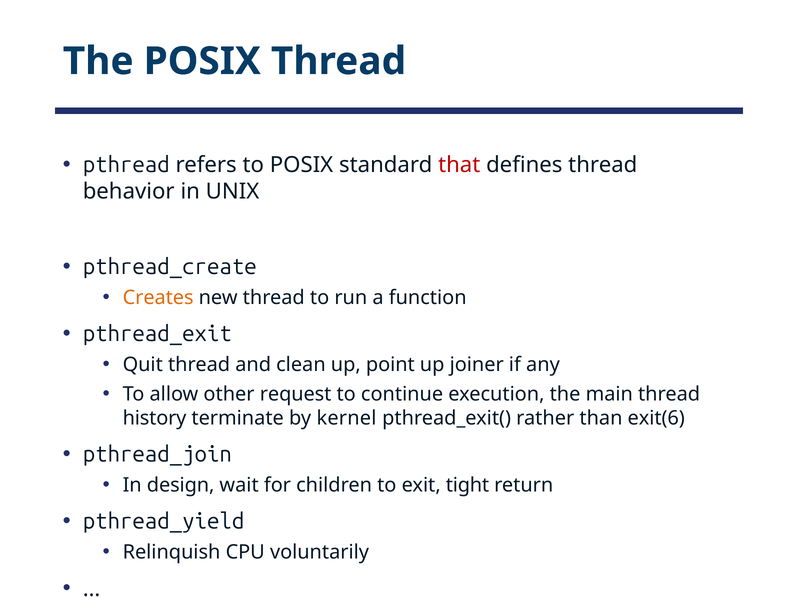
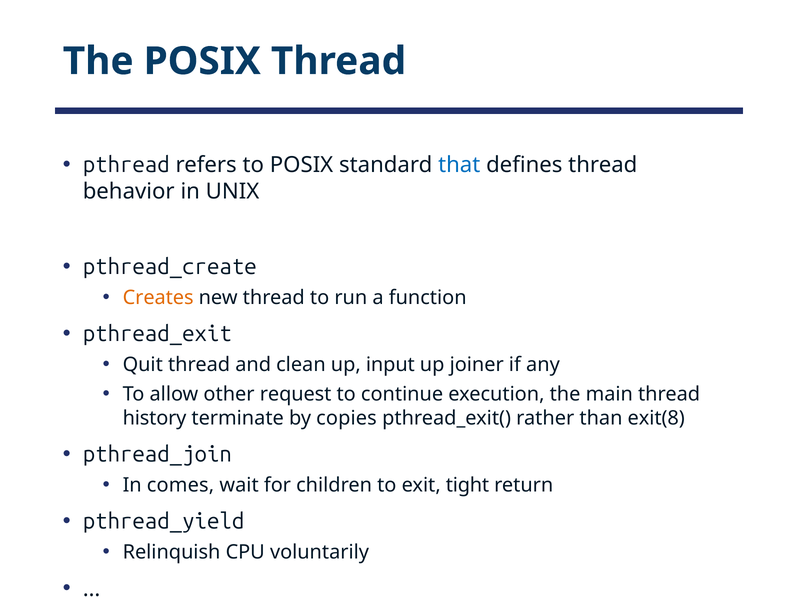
that colour: red -> blue
point: point -> input
kernel: kernel -> copies
exit(6: exit(6 -> exit(8
design: design -> comes
